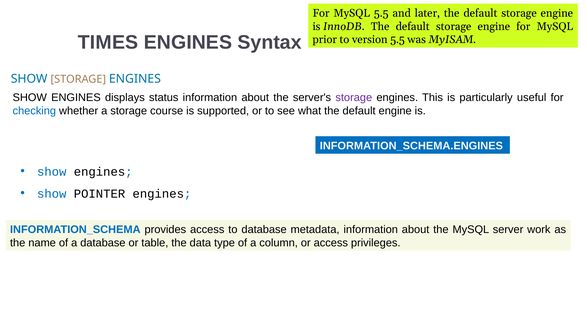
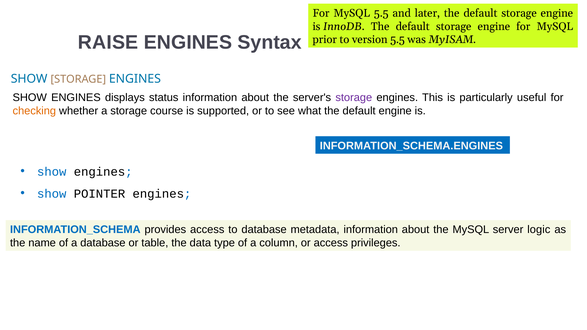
TIMES: TIMES -> RAISE
checking colour: blue -> orange
work: work -> logic
